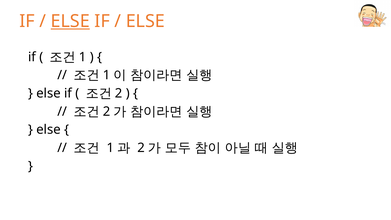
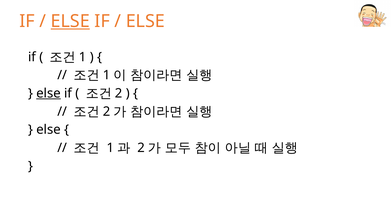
else at (49, 93) underline: none -> present
